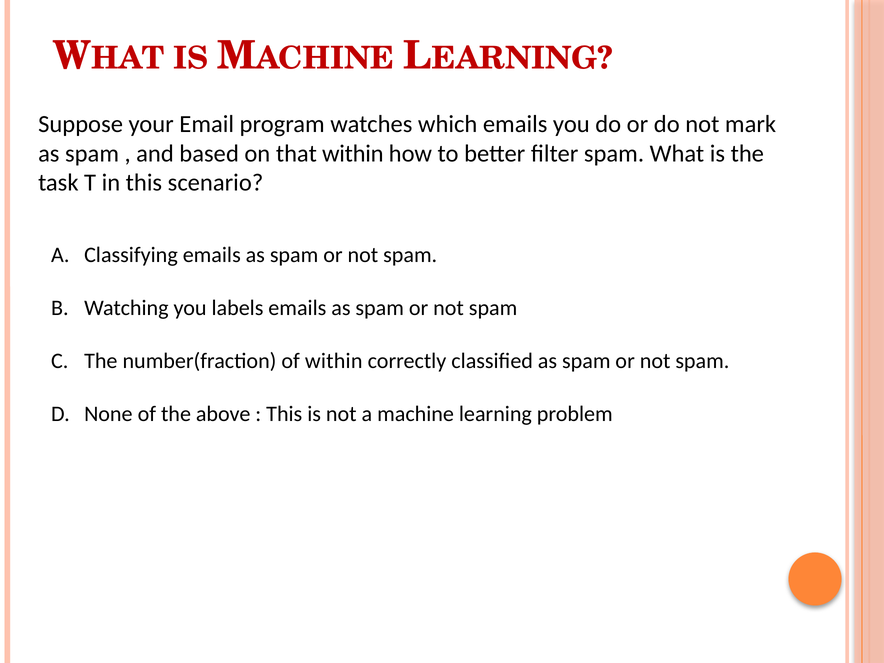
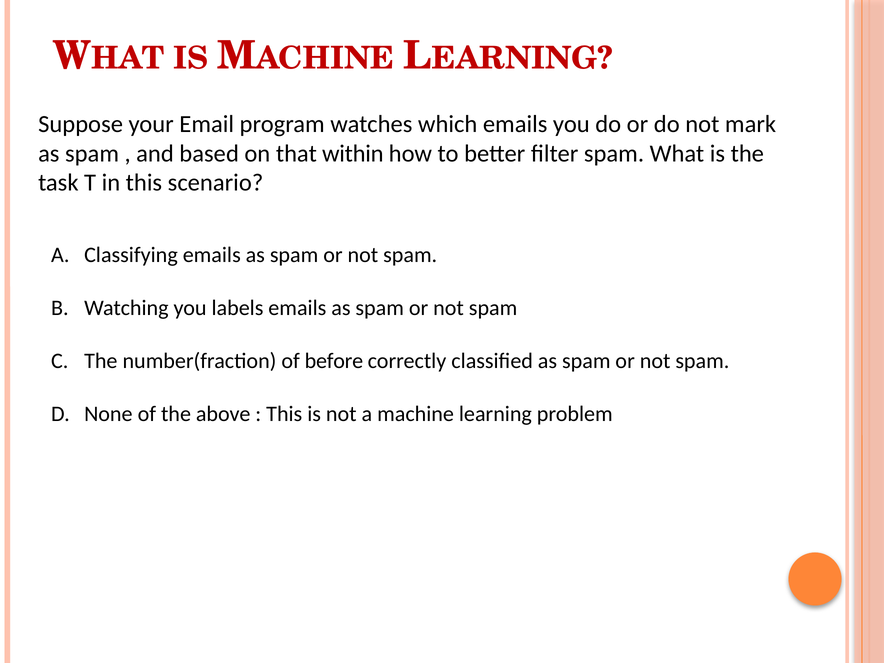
of within: within -> before
